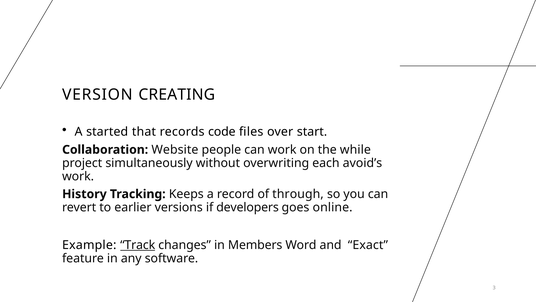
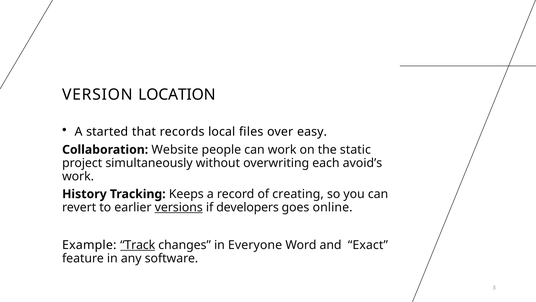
CREATING: CREATING -> LOCATION
code: code -> local
start: start -> easy
while: while -> static
through: through -> creating
versions underline: none -> present
Members: Members -> Everyone
